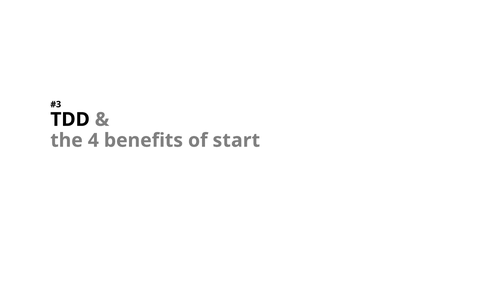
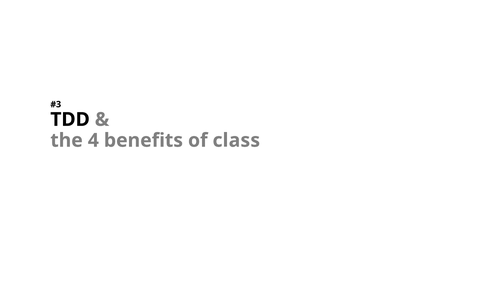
start: start -> class
